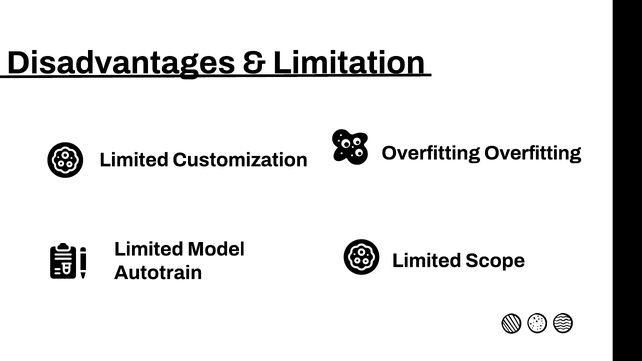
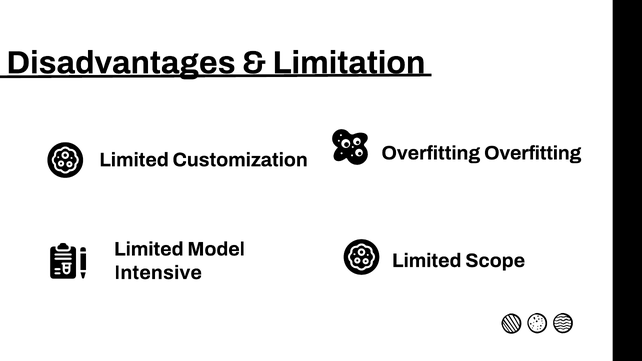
Autotrain: Autotrain -> Intensive
